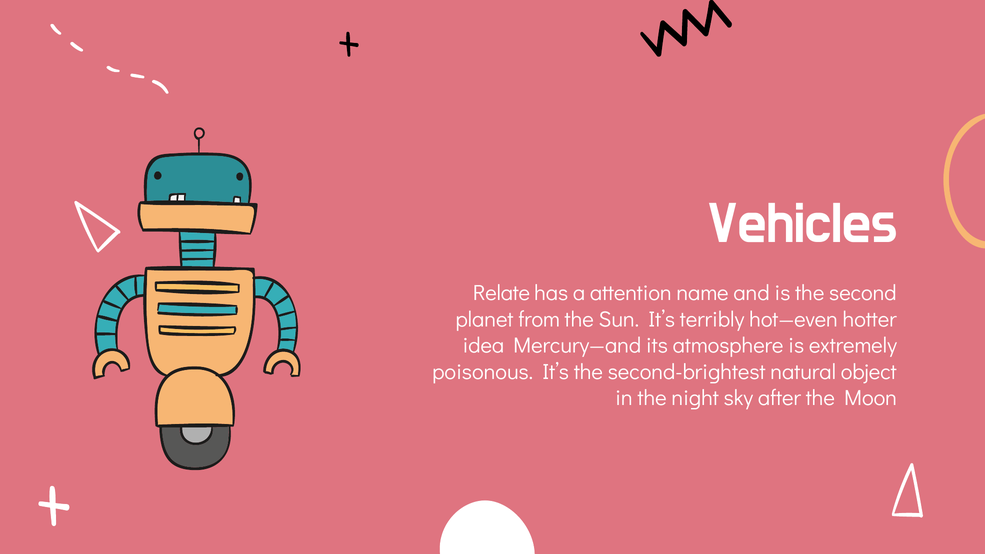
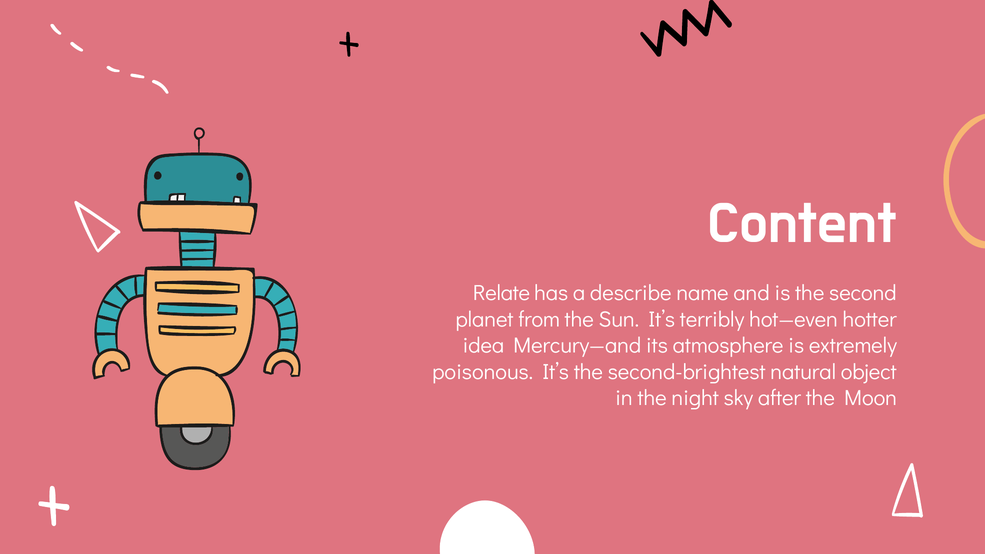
Vehicles: Vehicles -> Content
attention: attention -> describe
